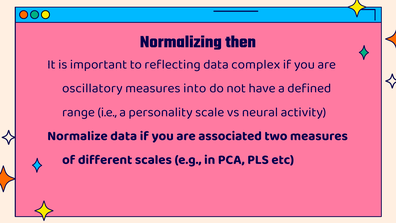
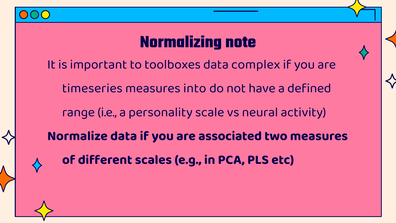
then: then -> note
reflecting: reflecting -> toolboxes
oscillatory: oscillatory -> timeseries
